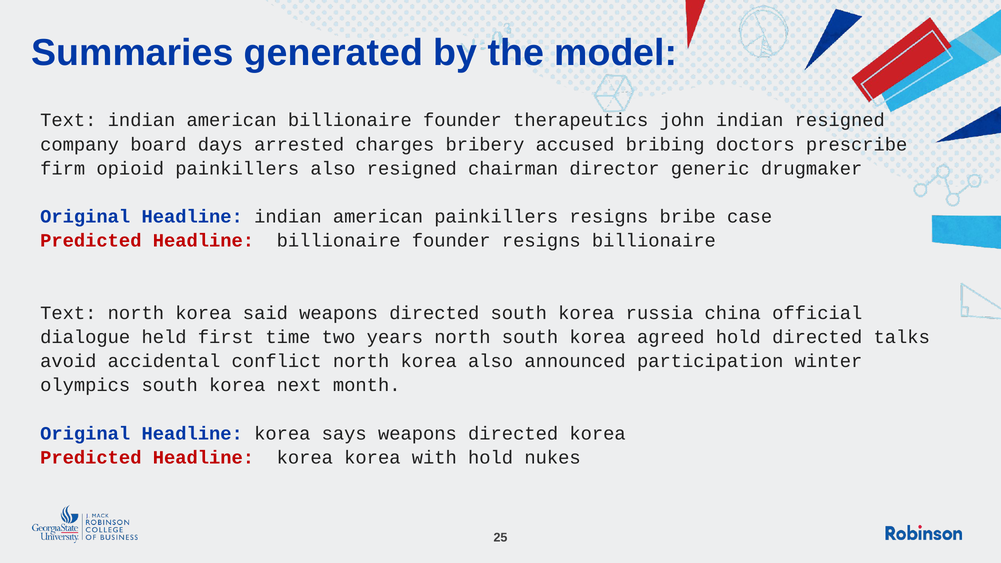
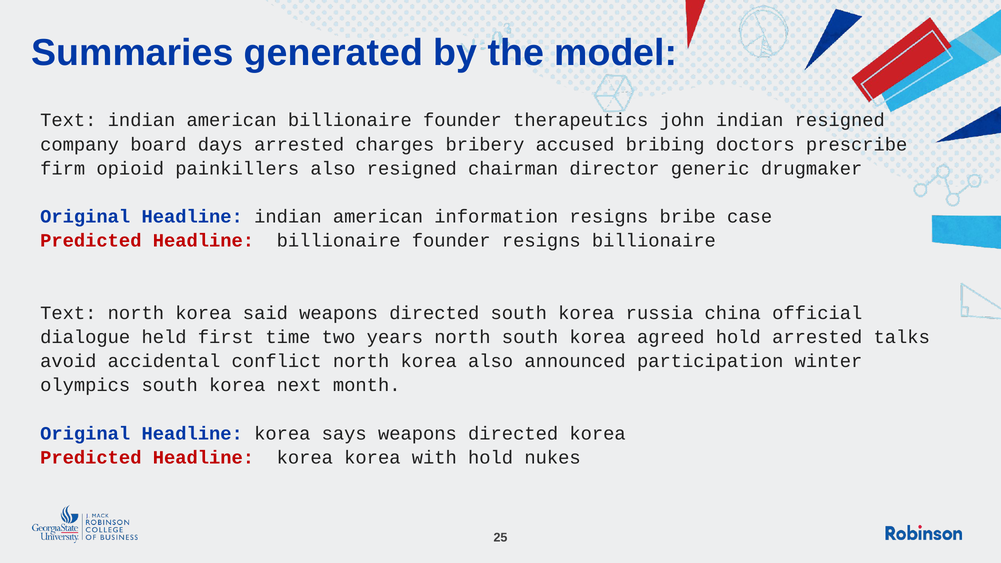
american painkillers: painkillers -> information
hold directed: directed -> arrested
